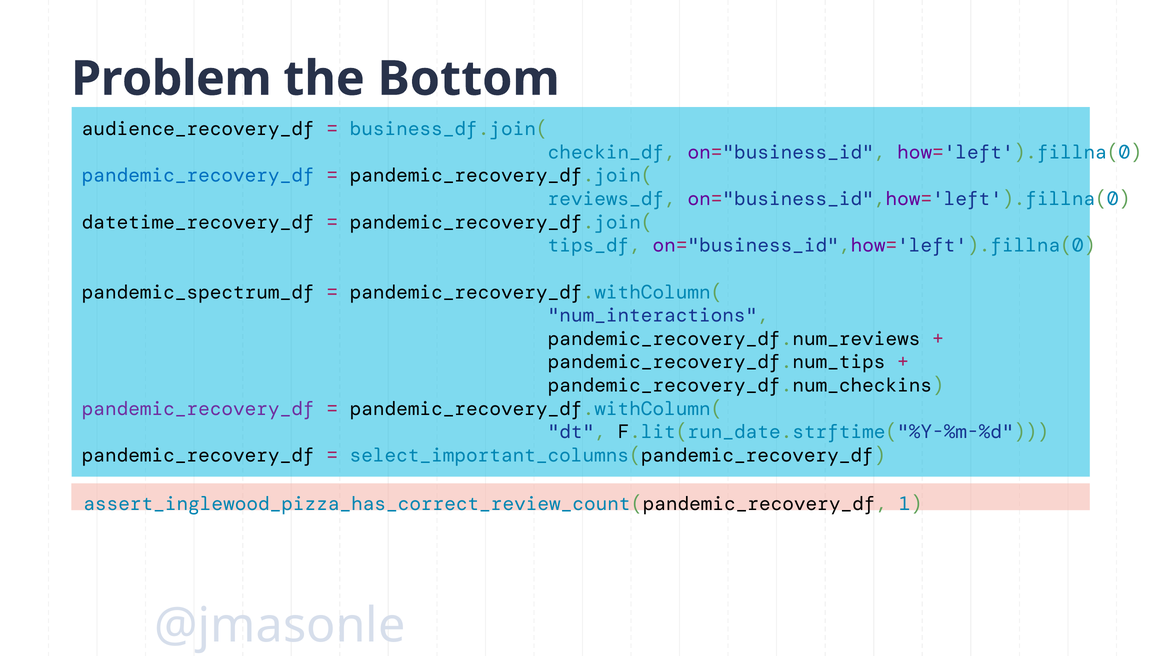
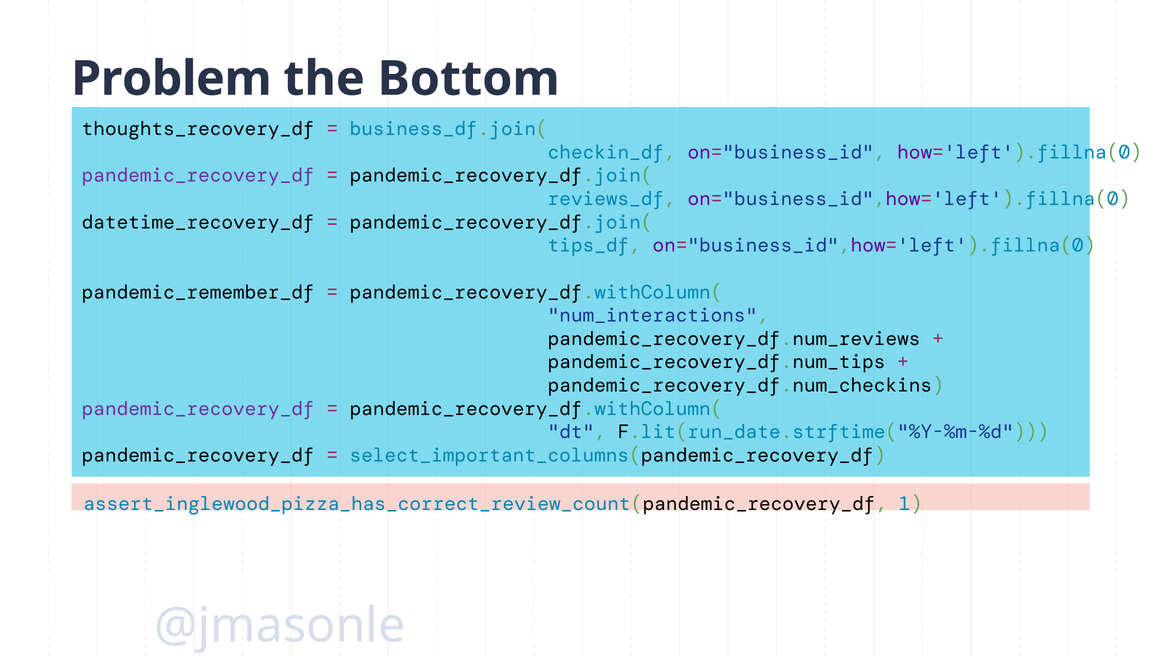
audience_recovery_df: audience_recovery_df -> thoughts_recovery_df
pandemic_recovery_df at (198, 175) colour: blue -> purple
pandemic_spectrum_df: pandemic_spectrum_df -> pandemic_remember_df
